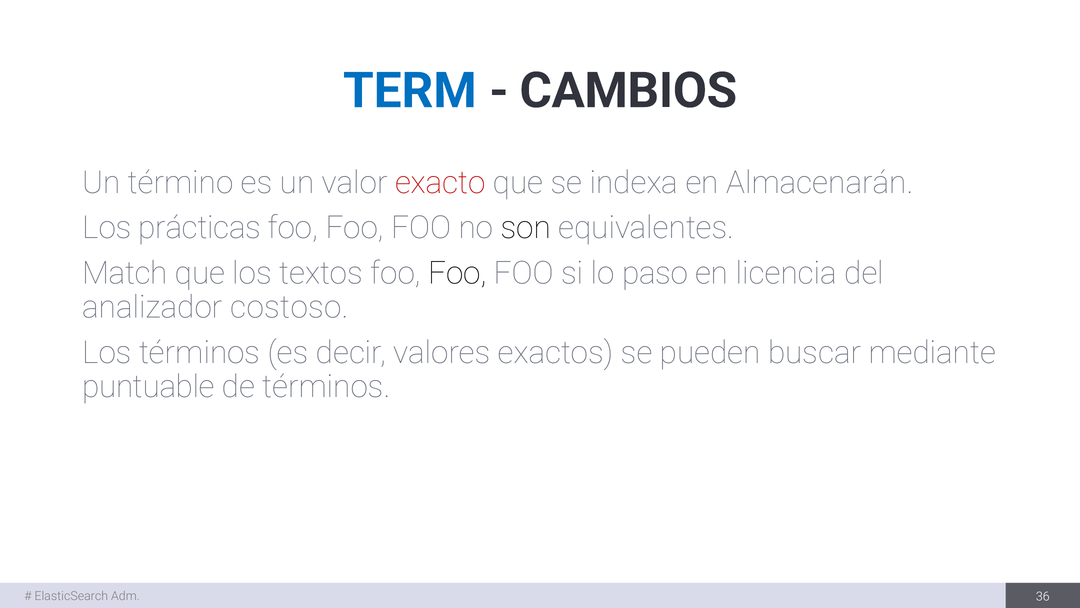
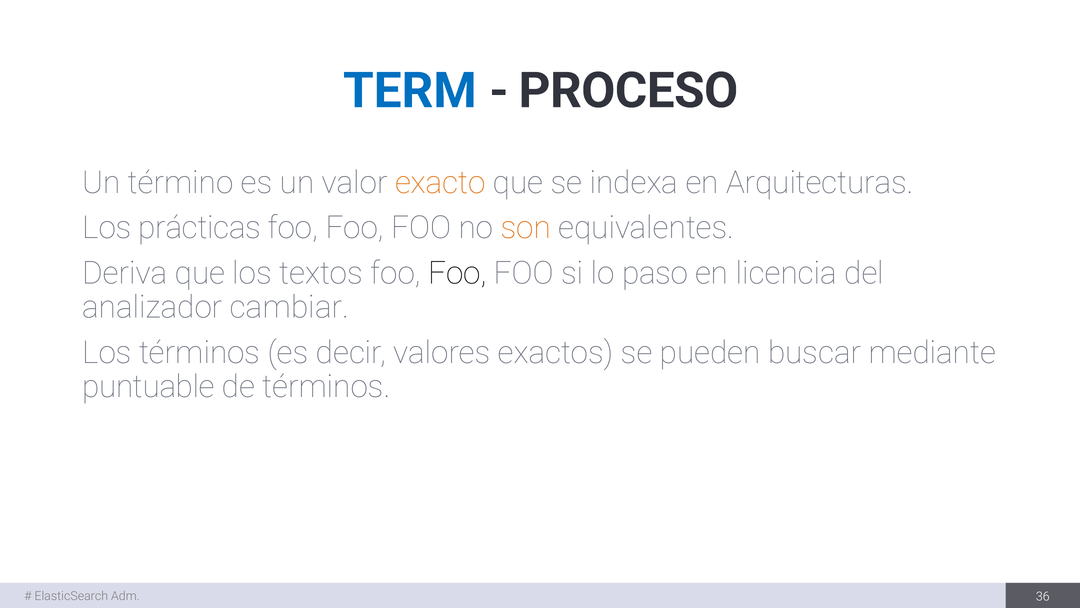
CAMBIOS: CAMBIOS -> PROCESO
exacto colour: red -> orange
Almacenarán: Almacenarán -> Arquitecturas
son colour: black -> orange
Match: Match -> Deriva
costoso: costoso -> cambiar
